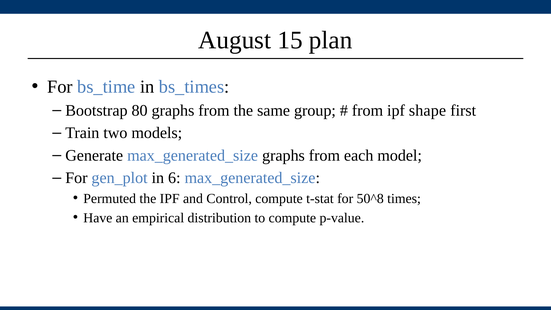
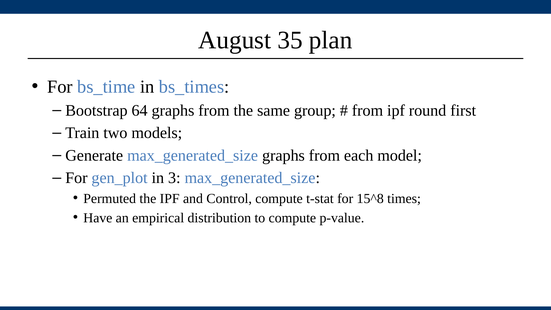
15: 15 -> 35
80: 80 -> 64
shape: shape -> round
6: 6 -> 3
50^8: 50^8 -> 15^8
